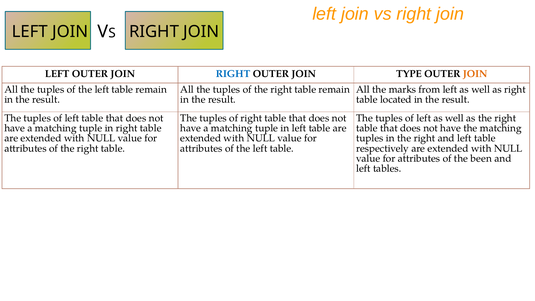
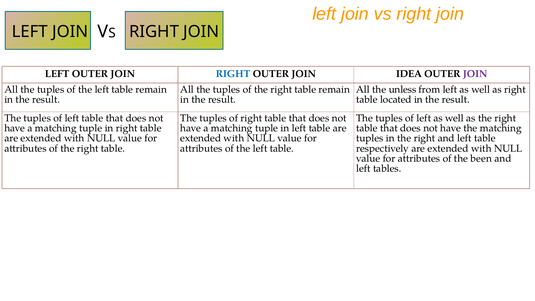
TYPE: TYPE -> IDEA
JOIN at (475, 74) colour: orange -> purple
marks: marks -> unless
